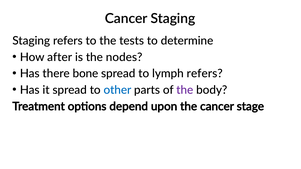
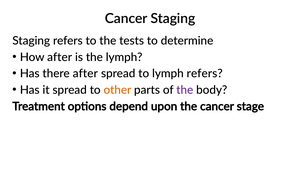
the nodes: nodes -> lymph
there bone: bone -> after
other colour: blue -> orange
